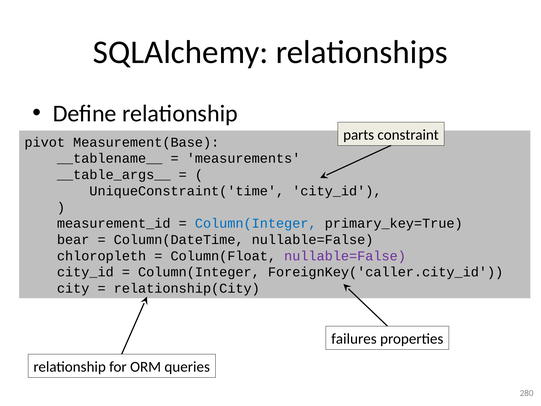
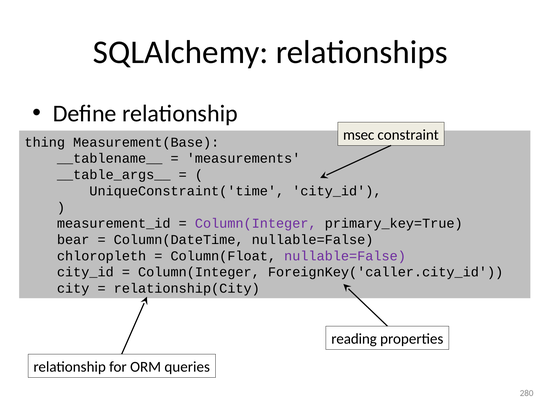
parts: parts -> msec
pivot: pivot -> thing
Column(Integer at (256, 223) colour: blue -> purple
failures: failures -> reading
